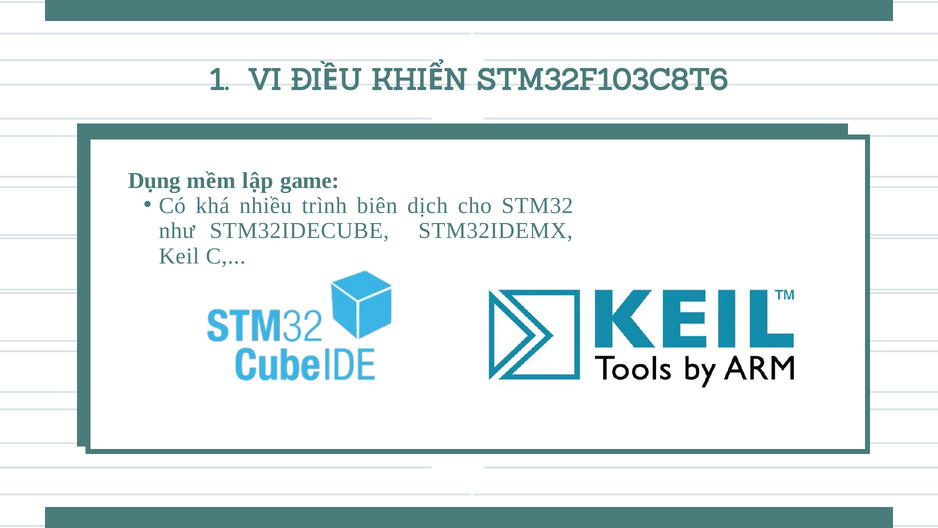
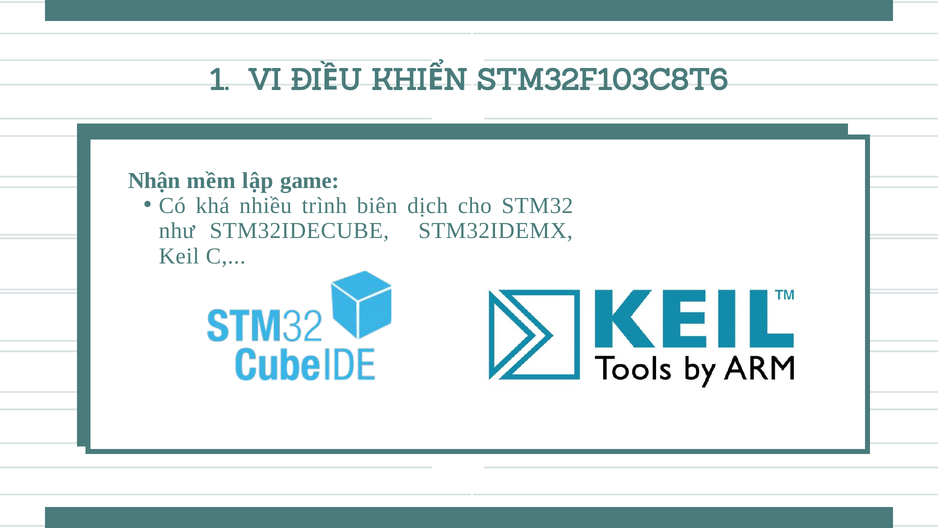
Dụng: Dụng -> Nhận
